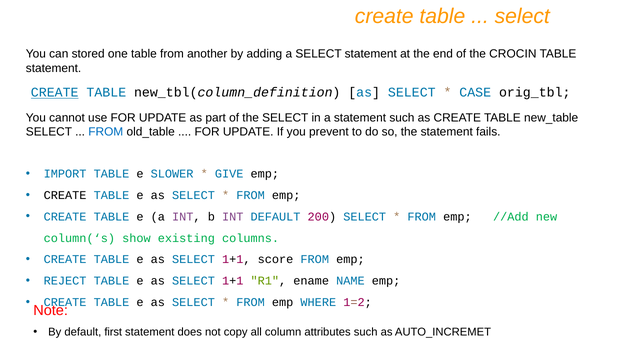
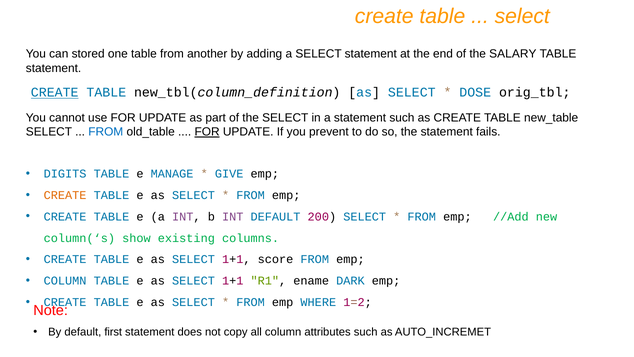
CROCIN: CROCIN -> SALARY
CASE: CASE -> DOSE
FOR at (207, 132) underline: none -> present
IMPORT: IMPORT -> DIGITS
SLOWER: SLOWER -> MANAGE
CREATE at (65, 195) colour: black -> orange
REJECT at (65, 281): REJECT -> COLUMN
NAME: NAME -> DARK
